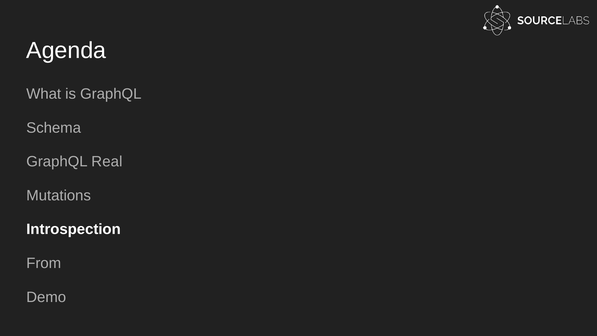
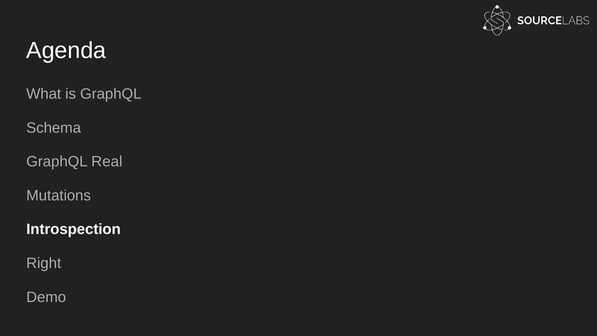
From: From -> Right
